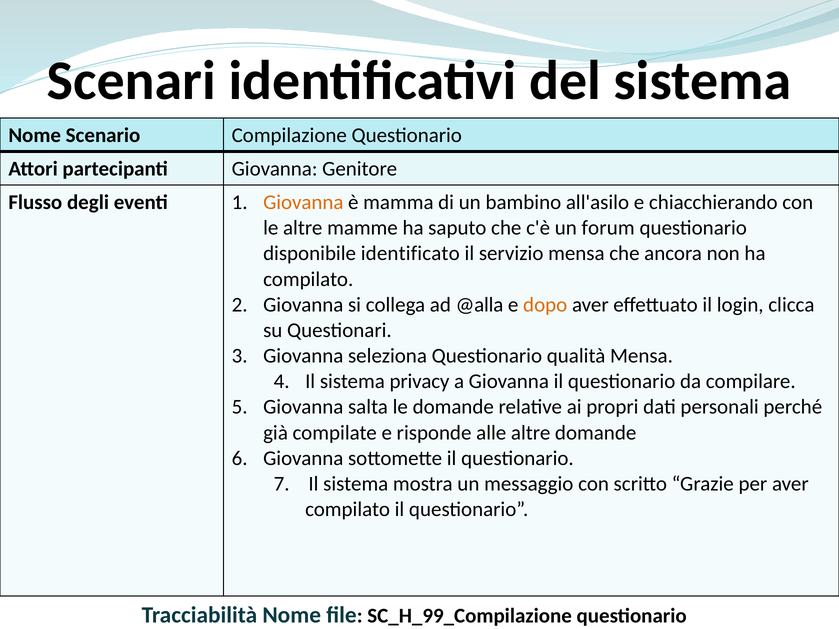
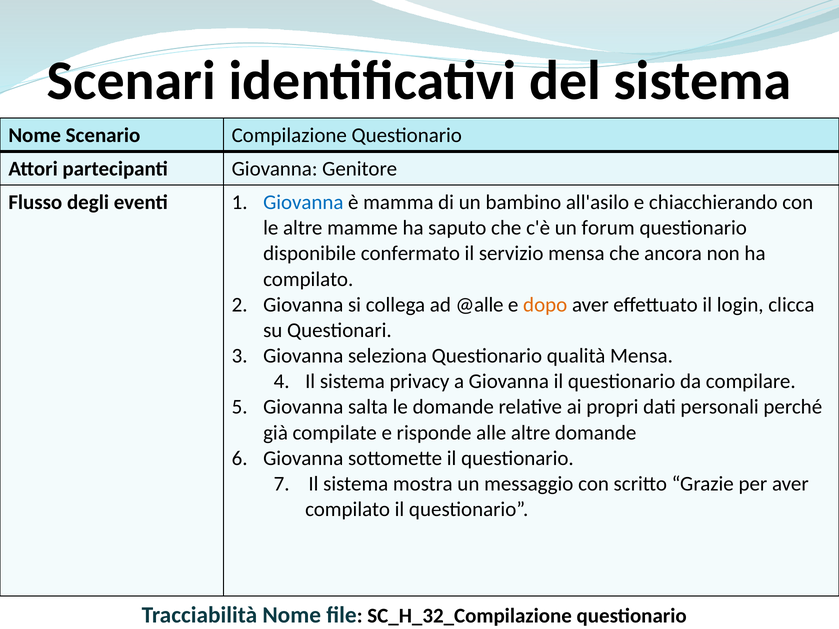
Giovanna at (303, 202) colour: orange -> blue
identificato: identificato -> confermato
@alla: @alla -> @alle
SC_H_99_Compilazione: SC_H_99_Compilazione -> SC_H_32_Compilazione
